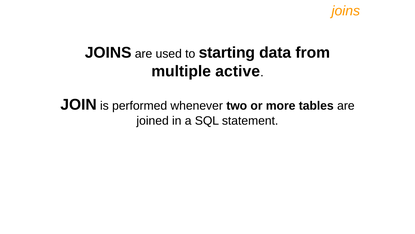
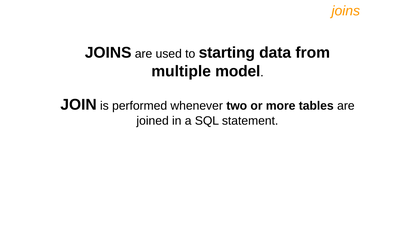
active: active -> model
